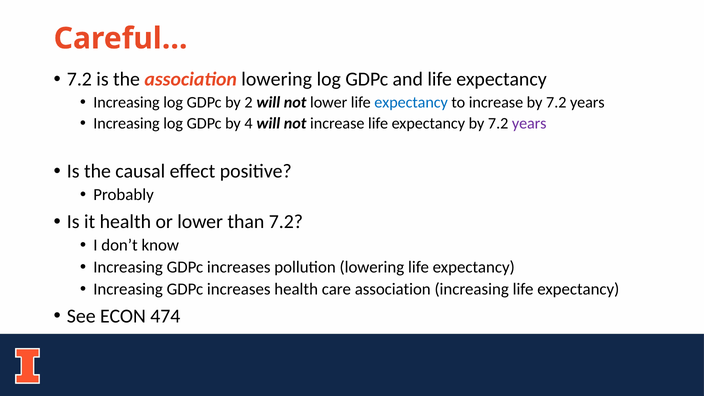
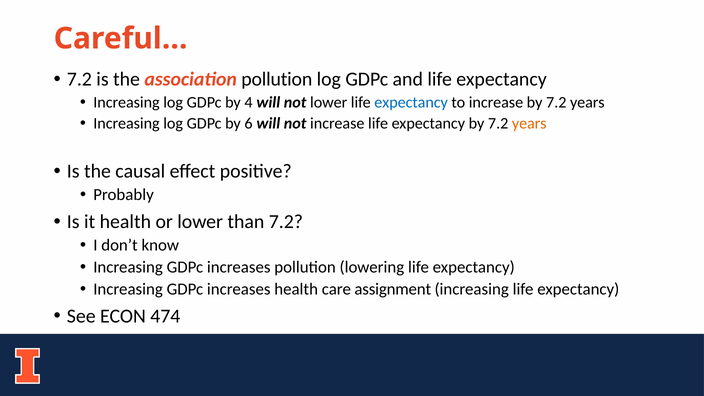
association lowering: lowering -> pollution
2: 2 -> 4
4: 4 -> 6
years at (529, 123) colour: purple -> orange
care association: association -> assignment
